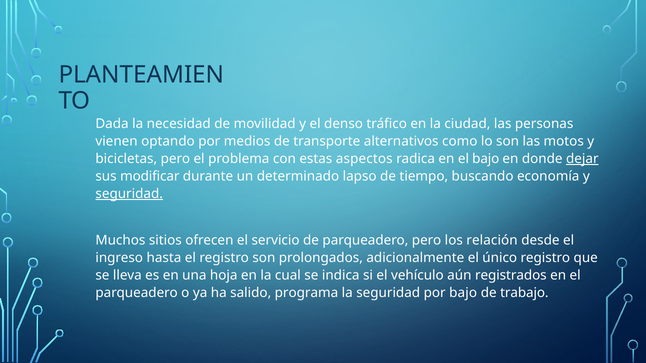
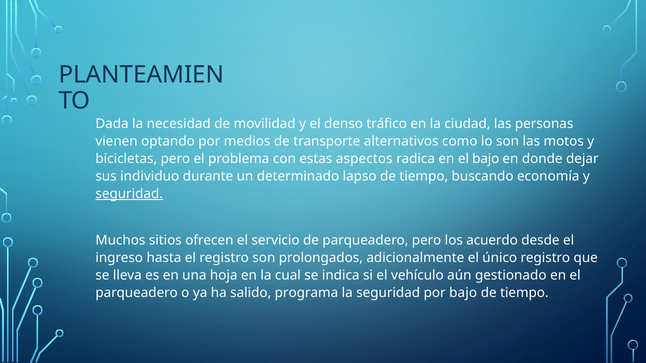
dejar underline: present -> none
modificar: modificar -> individuo
relación: relación -> acuerdo
registrados: registrados -> gestionado
trabajo at (524, 293): trabajo -> tiempo
